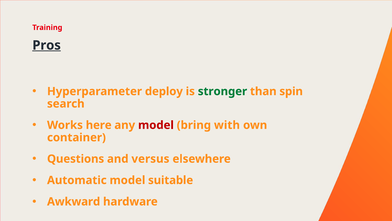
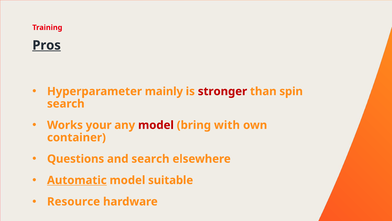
deploy: deploy -> mainly
stronger colour: green -> red
here: here -> your
and versus: versus -> search
Automatic underline: none -> present
Awkward: Awkward -> Resource
